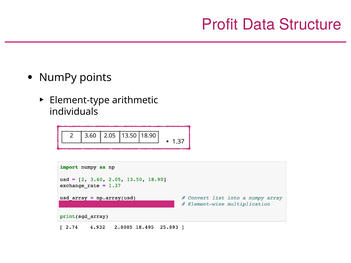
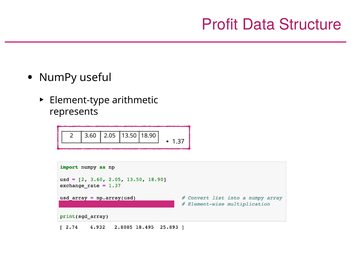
points: points -> useful
individuals: individuals -> represents
